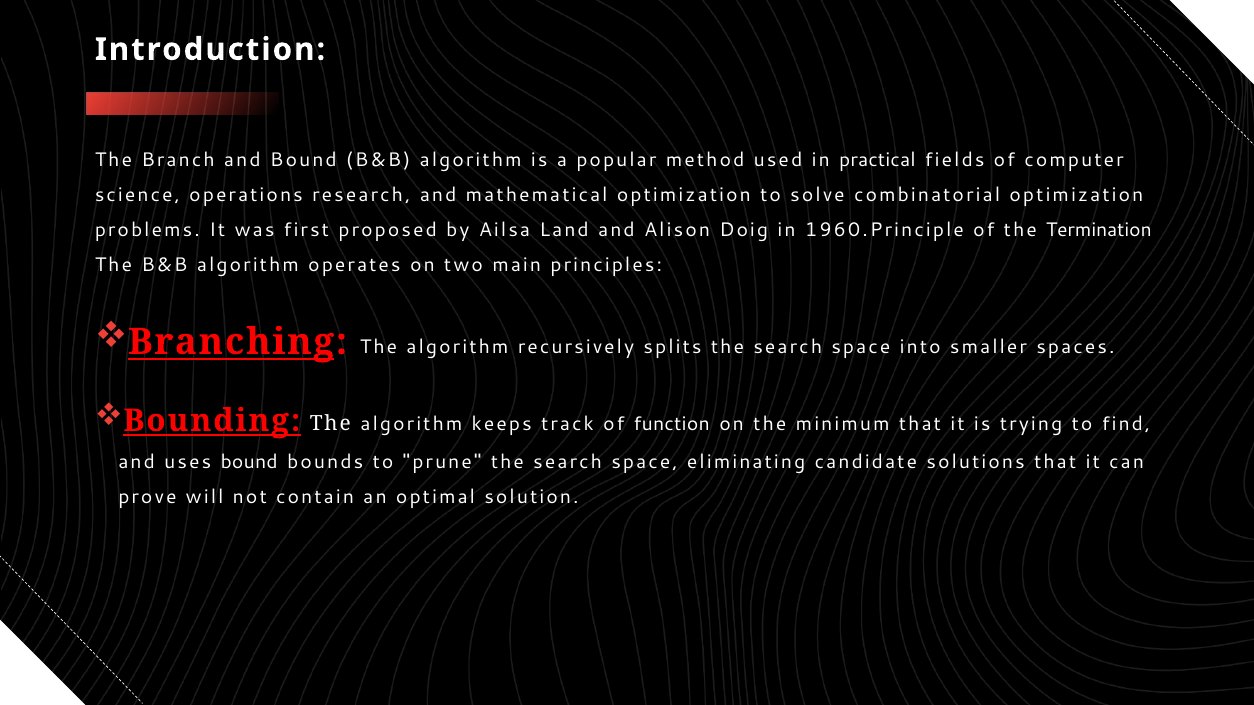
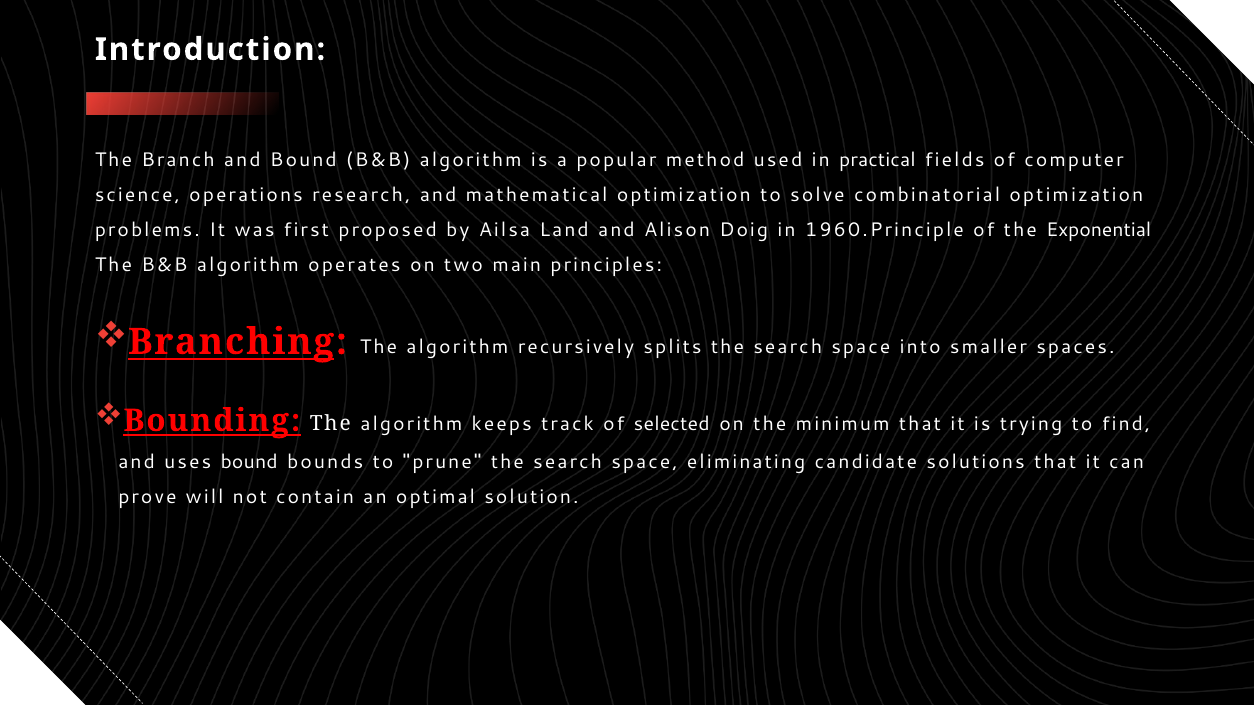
Termination: Termination -> Exponential
function: function -> selected
